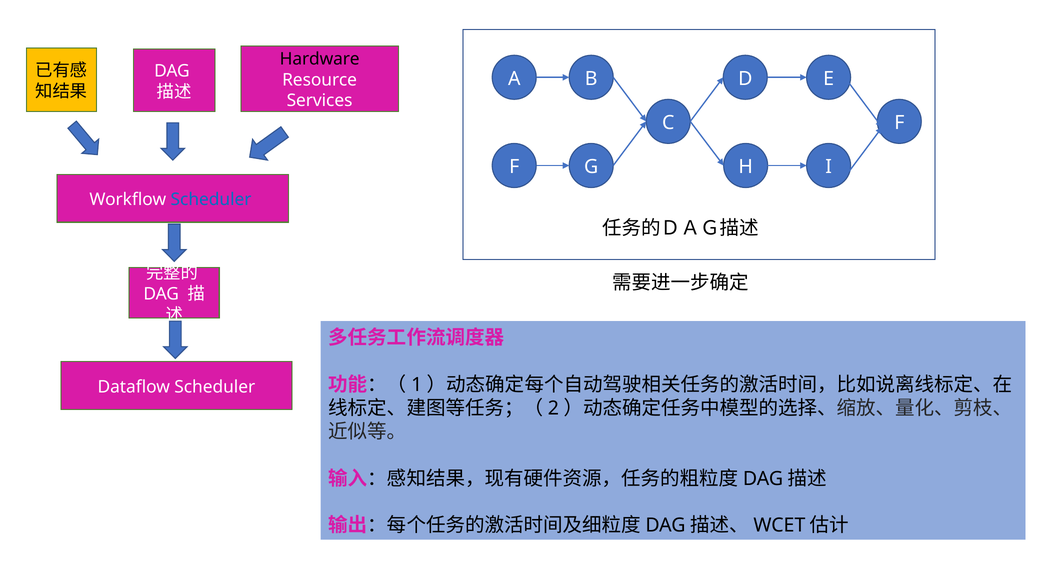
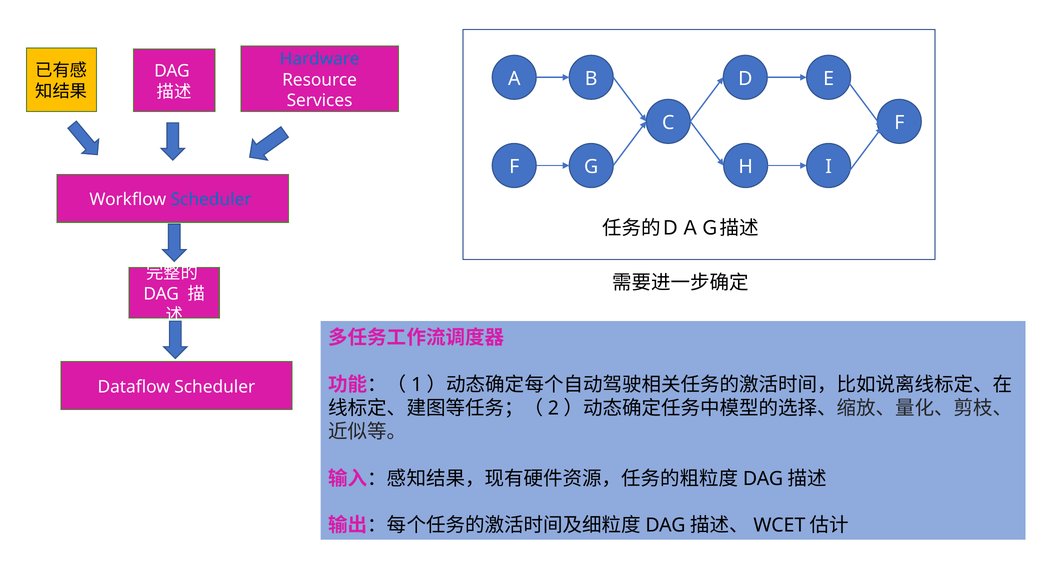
Hardware colour: black -> blue
